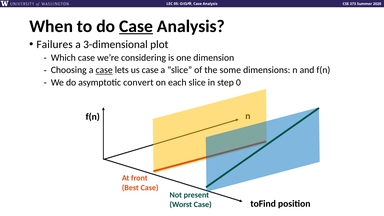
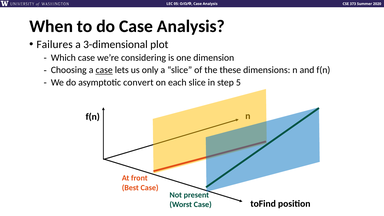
Case at (136, 26) underline: present -> none
us case: case -> only
some: some -> these
0: 0 -> 5
